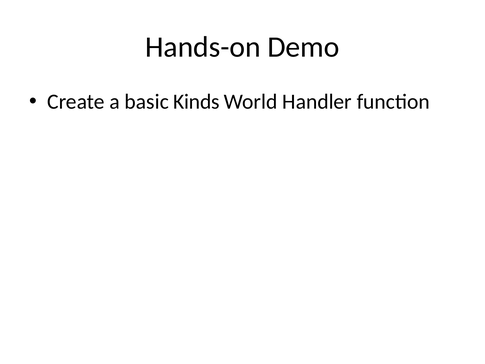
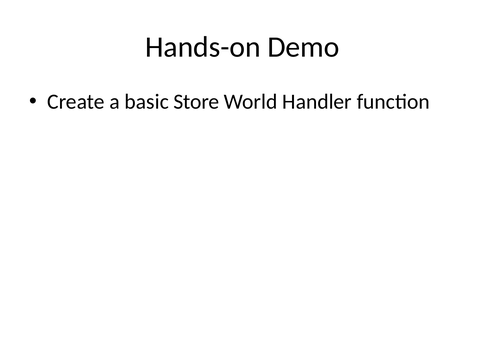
Kinds: Kinds -> Store
